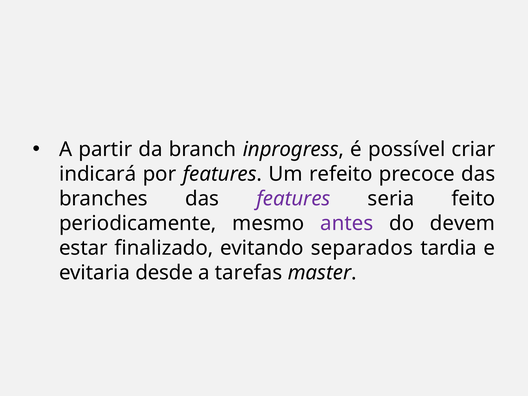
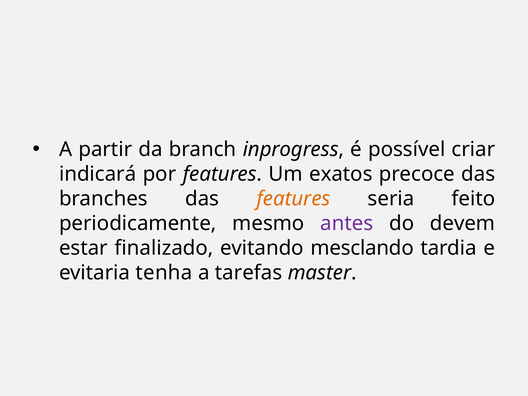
refeito: refeito -> exatos
features at (293, 199) colour: purple -> orange
separados: separados -> mesclando
desde: desde -> tenha
